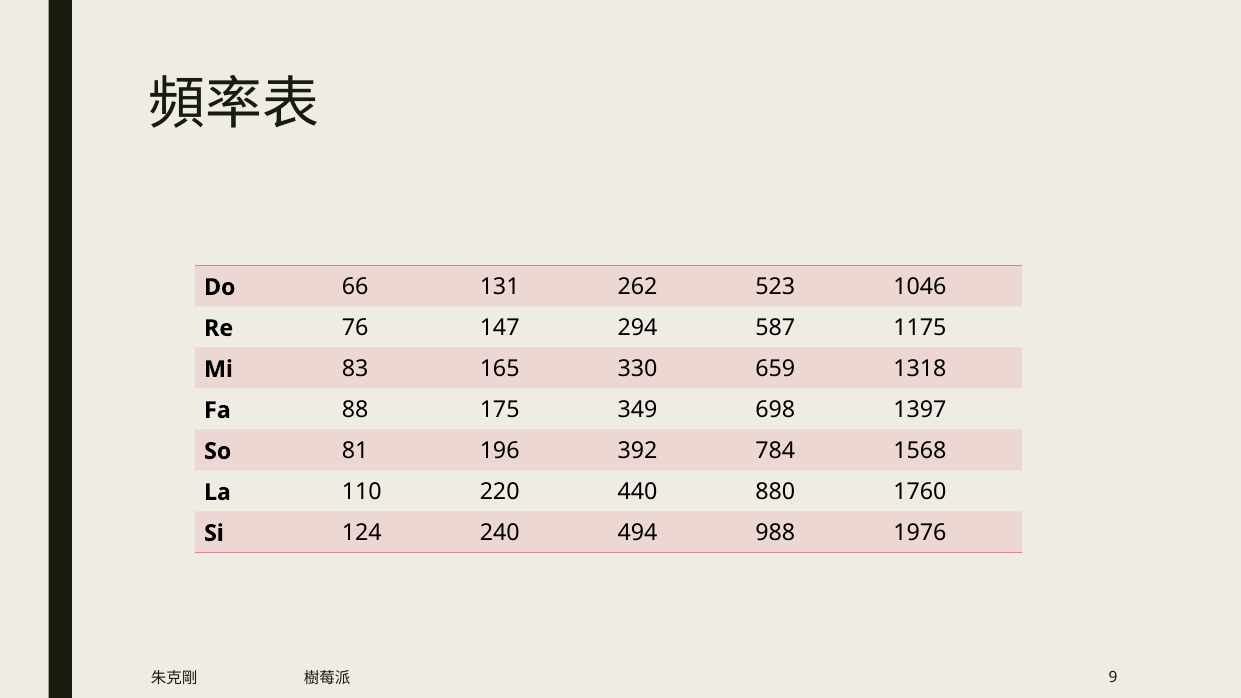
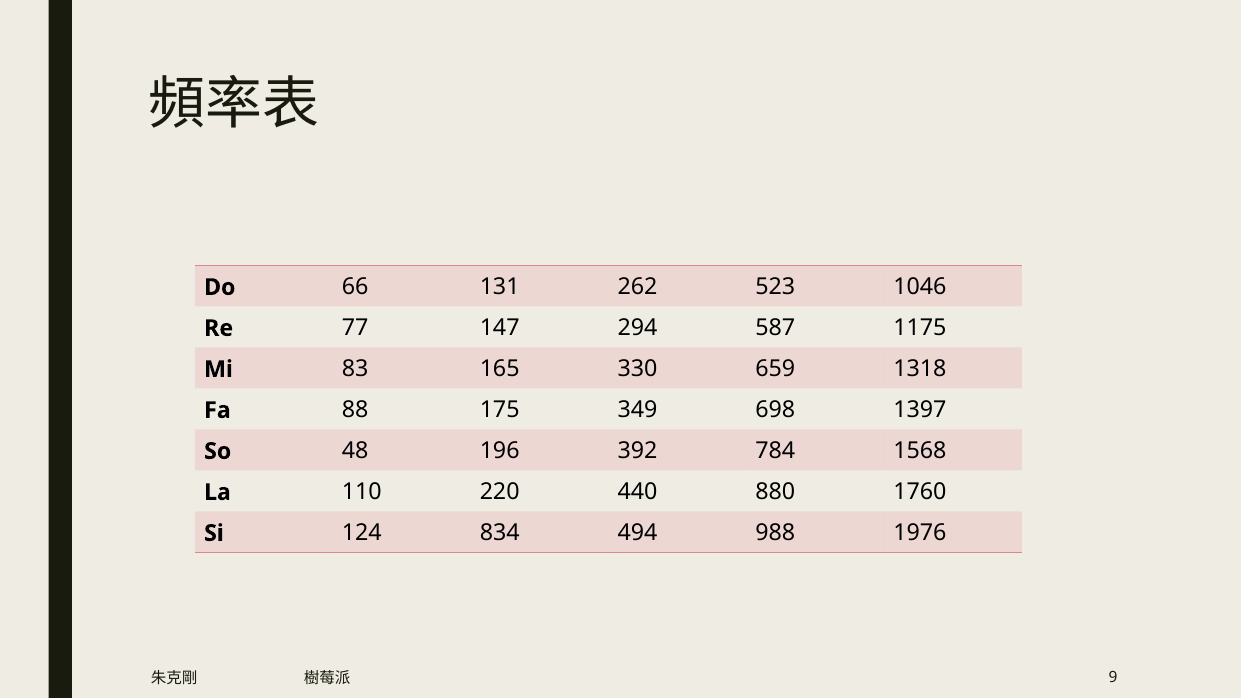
76: 76 -> 77
81: 81 -> 48
240: 240 -> 834
